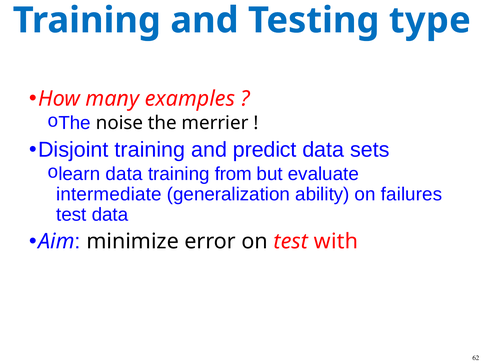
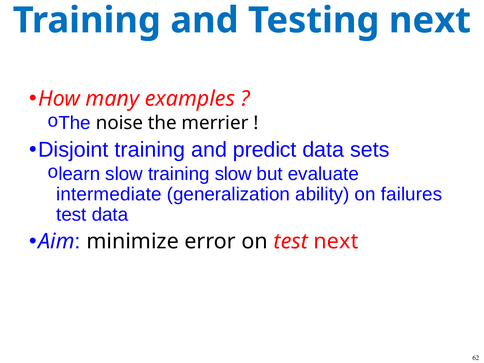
Testing type: type -> next
data at (124, 174): data -> slow
training from: from -> slow
test with: with -> next
